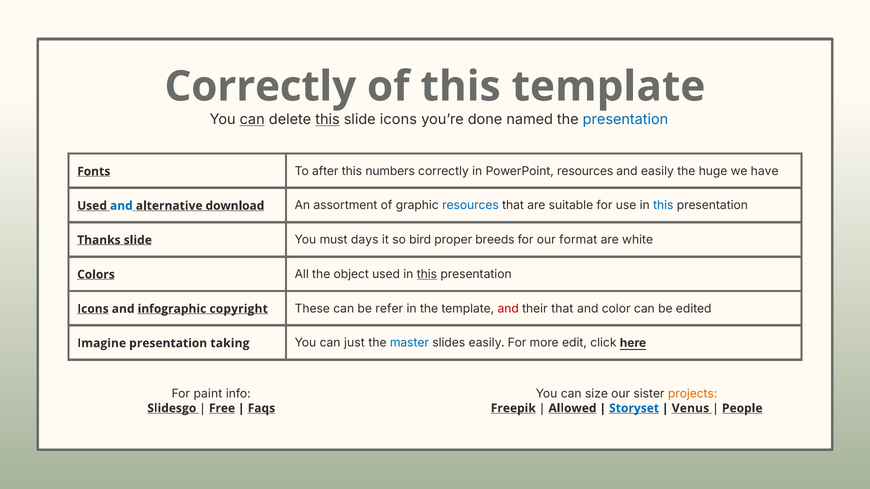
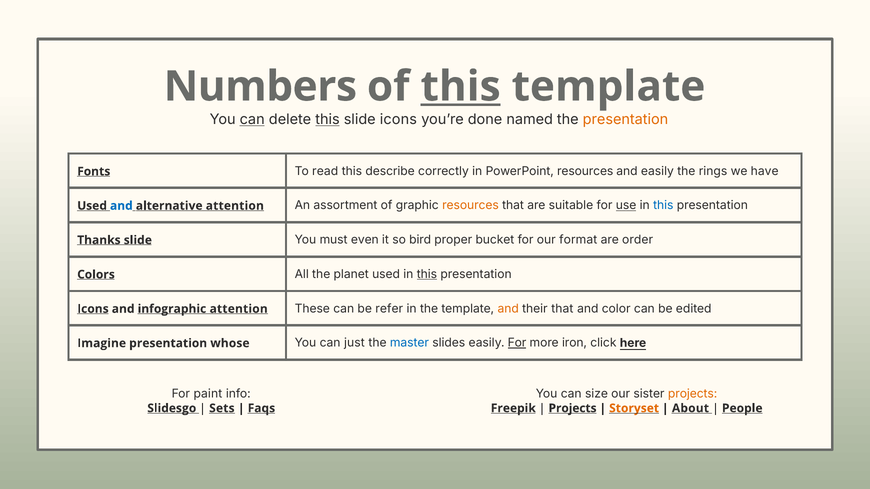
Correctly at (260, 87): Correctly -> Numbers
this at (461, 87) underline: none -> present
presentation at (625, 120) colour: blue -> orange
after: after -> read
numbers: numbers -> describe
huge: huge -> rings
alternative download: download -> attention
resources at (470, 206) colour: blue -> orange
use underline: none -> present
days: days -> even
breeds: breeds -> bucket
white: white -> order
object: object -> planet
infographic copyright: copyright -> attention
and at (508, 309) colour: red -> orange
taking: taking -> whose
For at (517, 343) underline: none -> present
edit: edit -> iron
Free: Free -> Sets
Allowed at (572, 409): Allowed -> Projects
Storyset colour: blue -> orange
Venus: Venus -> About
